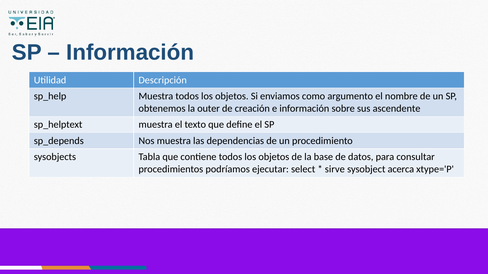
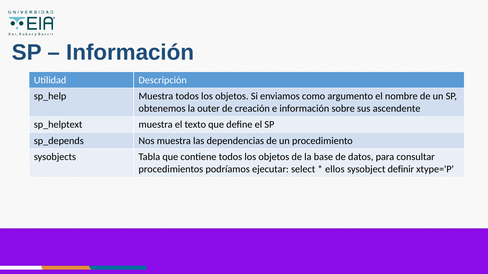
sirve: sirve -> ellos
acerca: acerca -> definir
